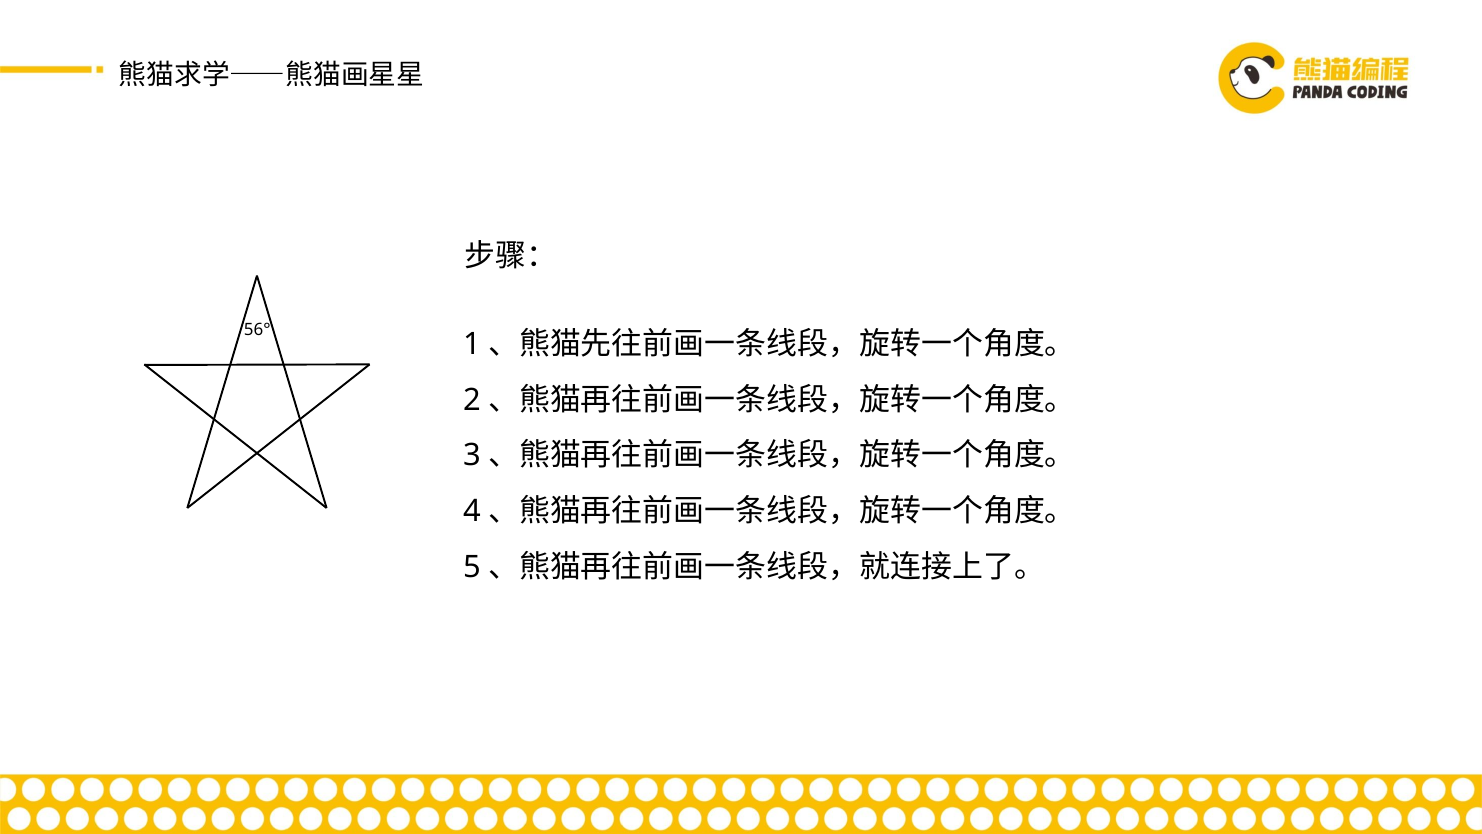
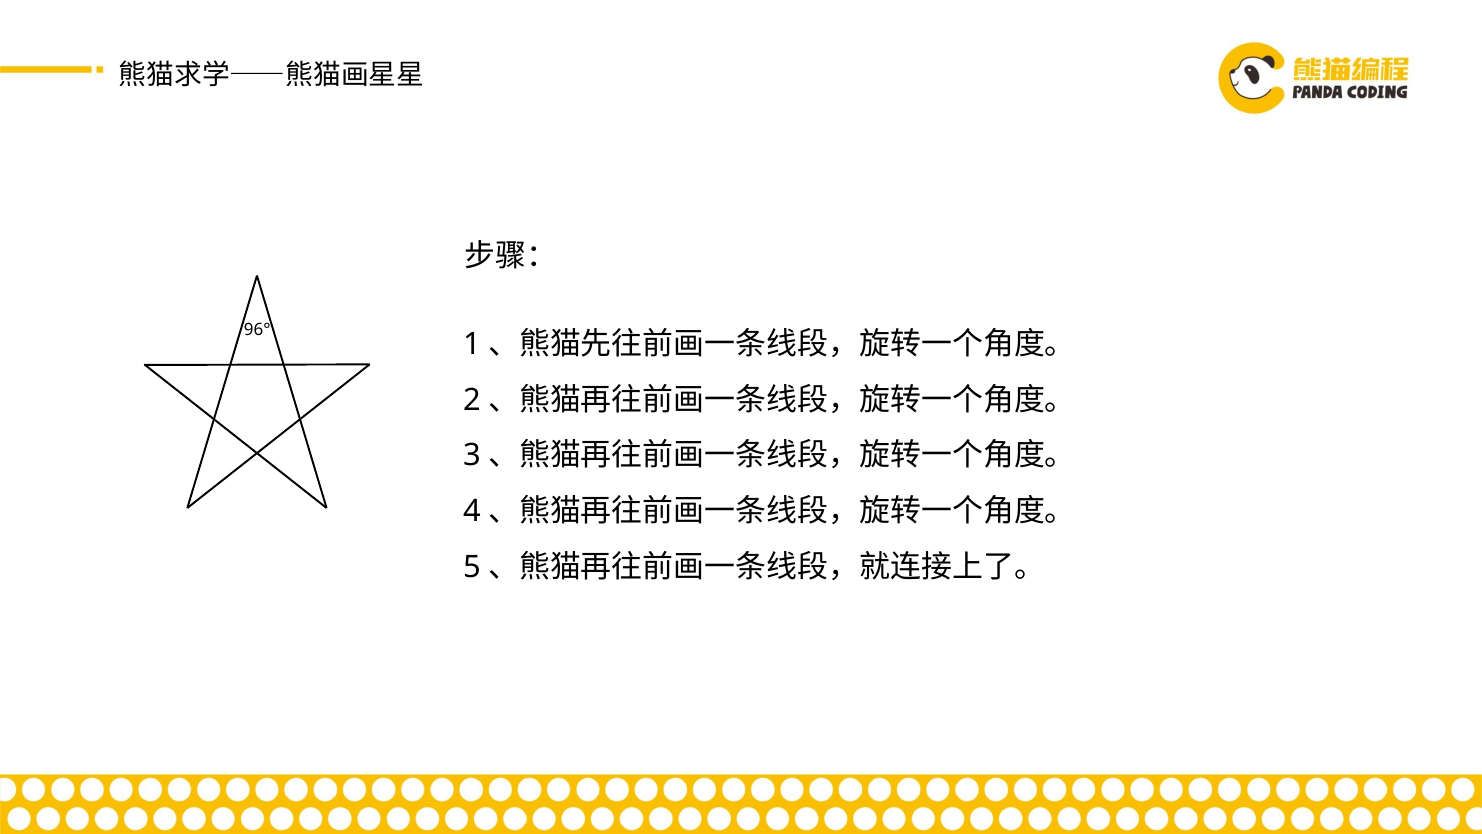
56°: 56° -> 96°
